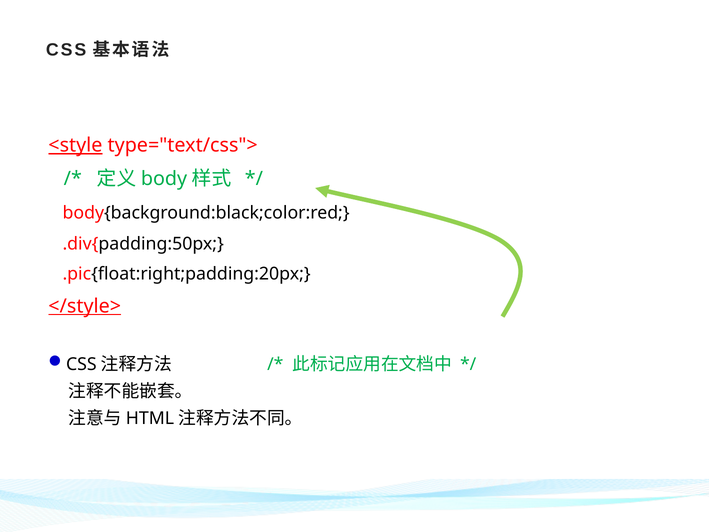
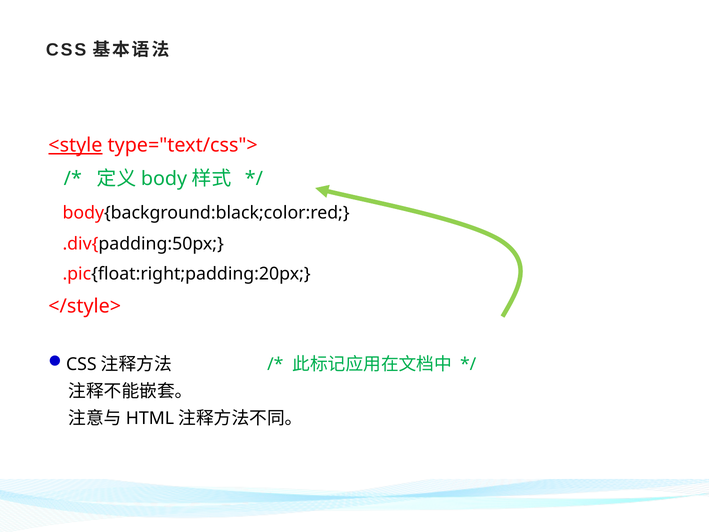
</style> underline: present -> none
